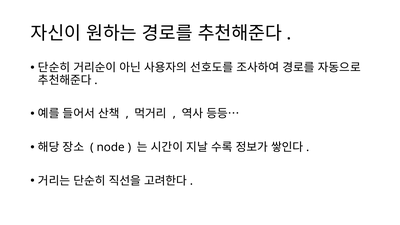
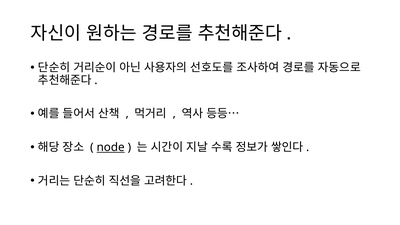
node underline: none -> present
